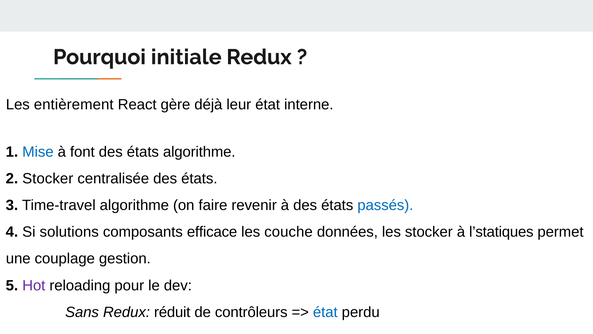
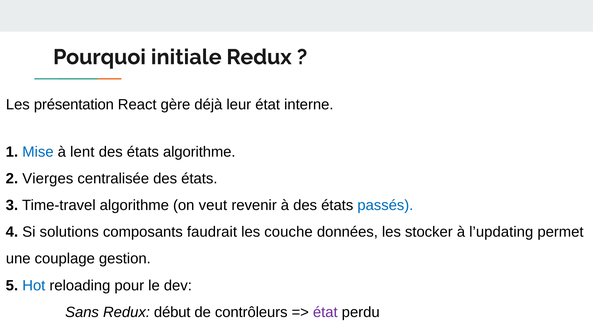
entièrement: entièrement -> présentation
font: font -> lent
2 Stocker: Stocker -> Vierges
faire: faire -> veut
efficace: efficace -> faudrait
l’statiques: l’statiques -> l’updating
Hot colour: purple -> blue
réduit: réduit -> début
état at (325, 312) colour: blue -> purple
